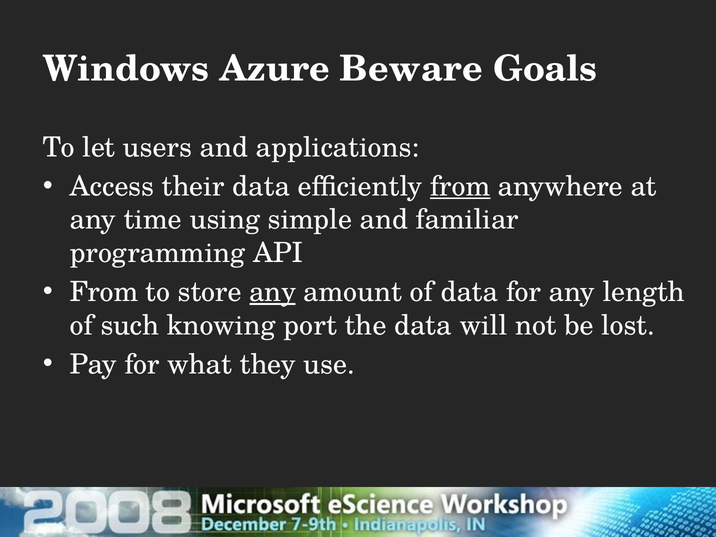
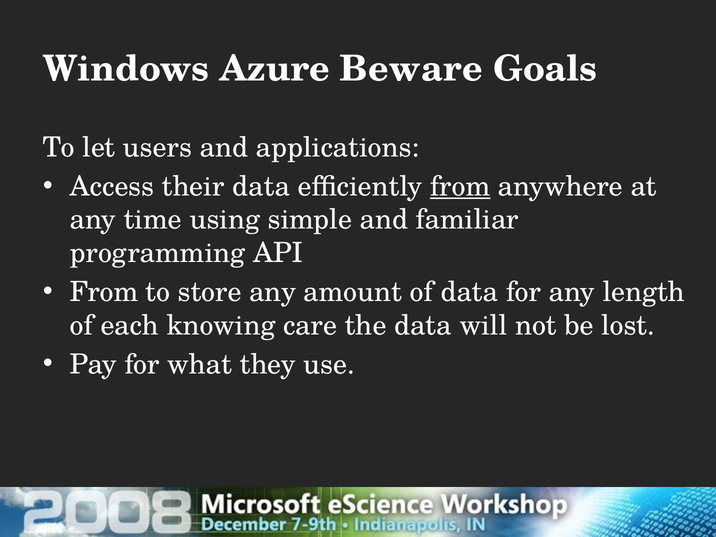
any at (273, 292) underline: present -> none
such: such -> each
port: port -> care
